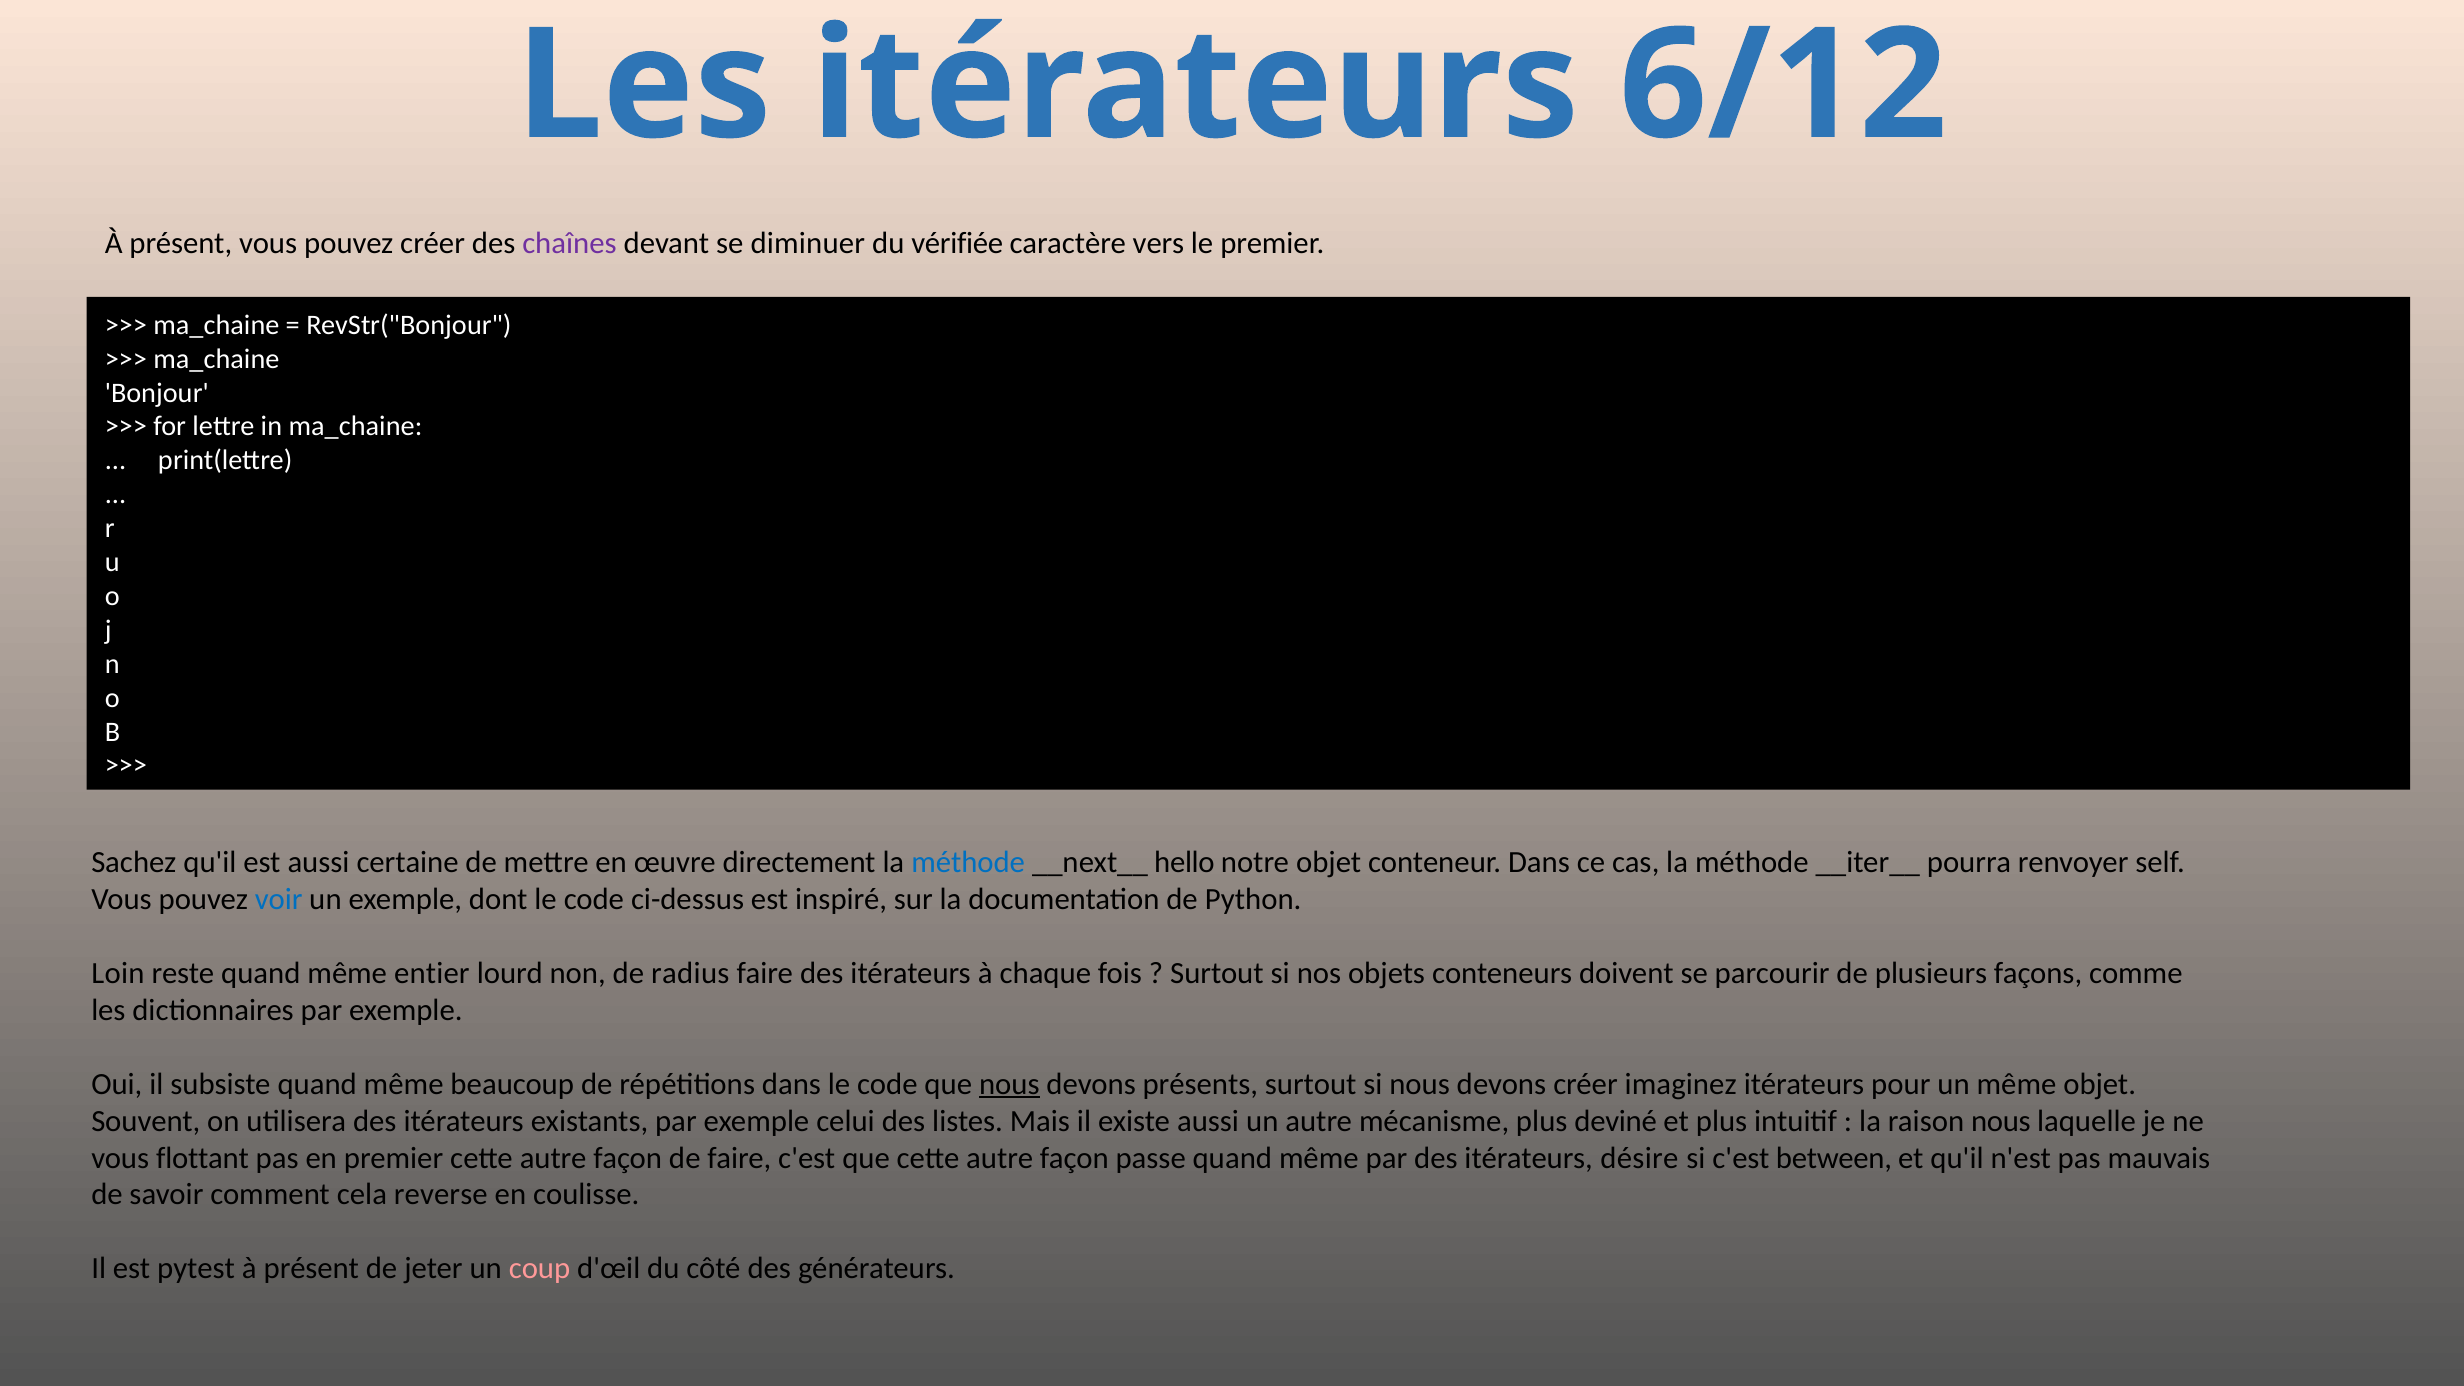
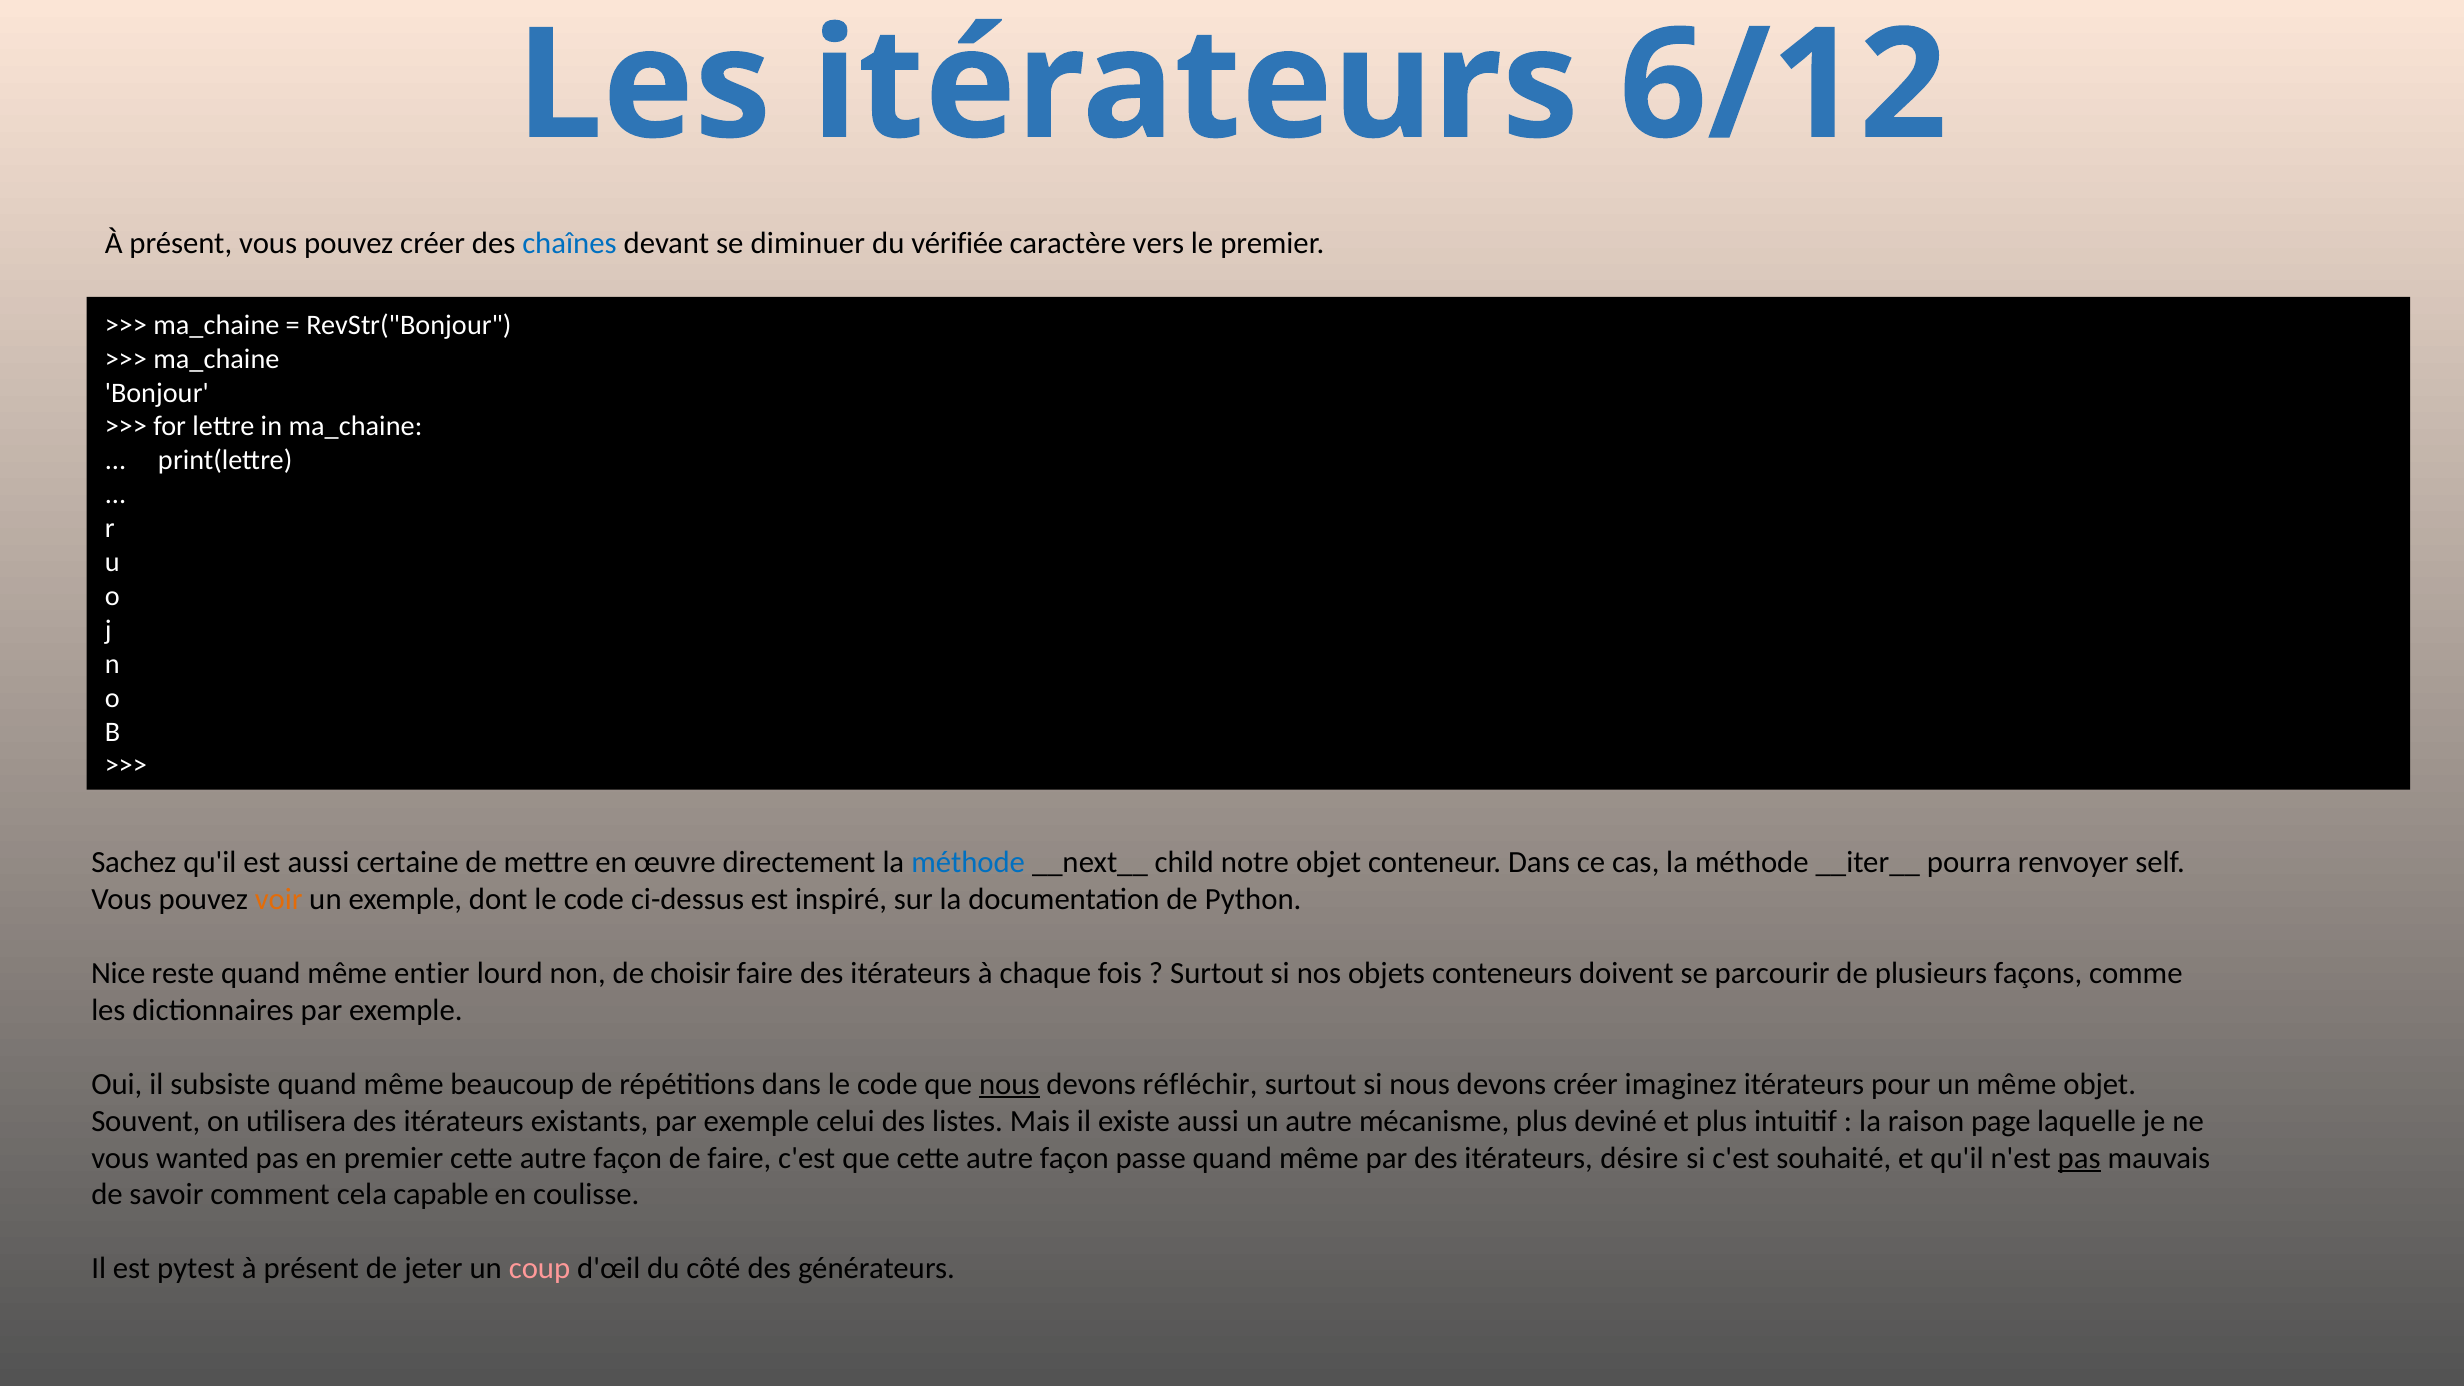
chaînes colour: purple -> blue
hello: hello -> child
voir colour: blue -> orange
Loin: Loin -> Nice
radius: radius -> choisir
présents: présents -> réfléchir
raison nous: nous -> page
flottant: flottant -> wanted
between: between -> souhaité
pas at (2079, 1158) underline: none -> present
reverse: reverse -> capable
